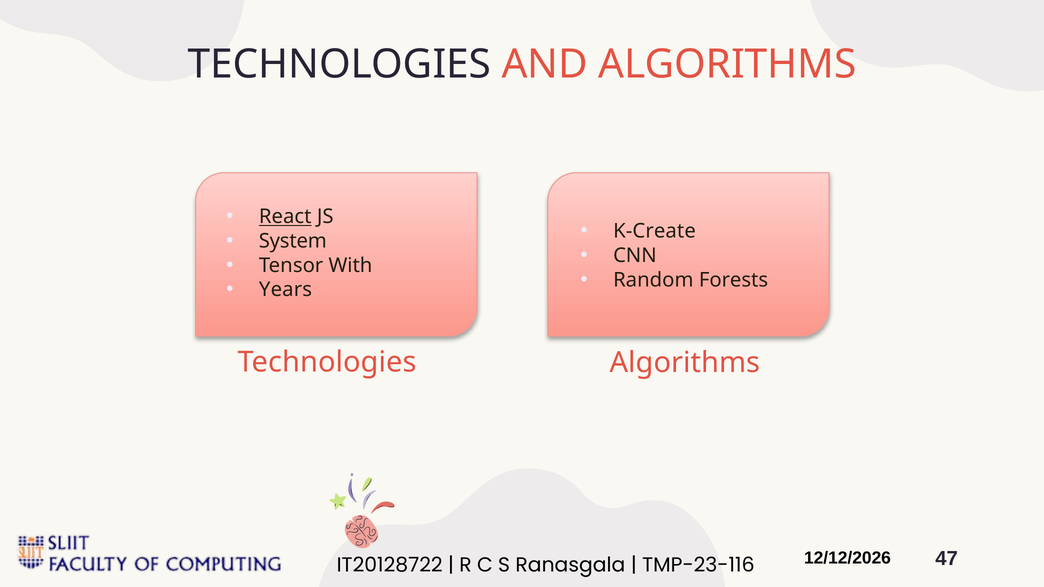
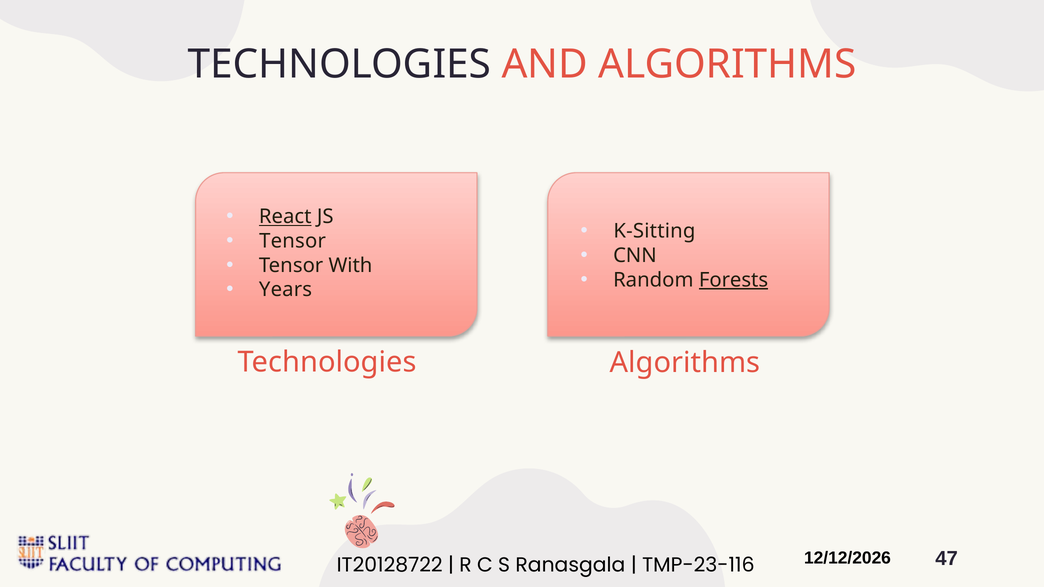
K-Create: K-Create -> K-Sitting
System at (293, 241): System -> Tensor
Forests underline: none -> present
